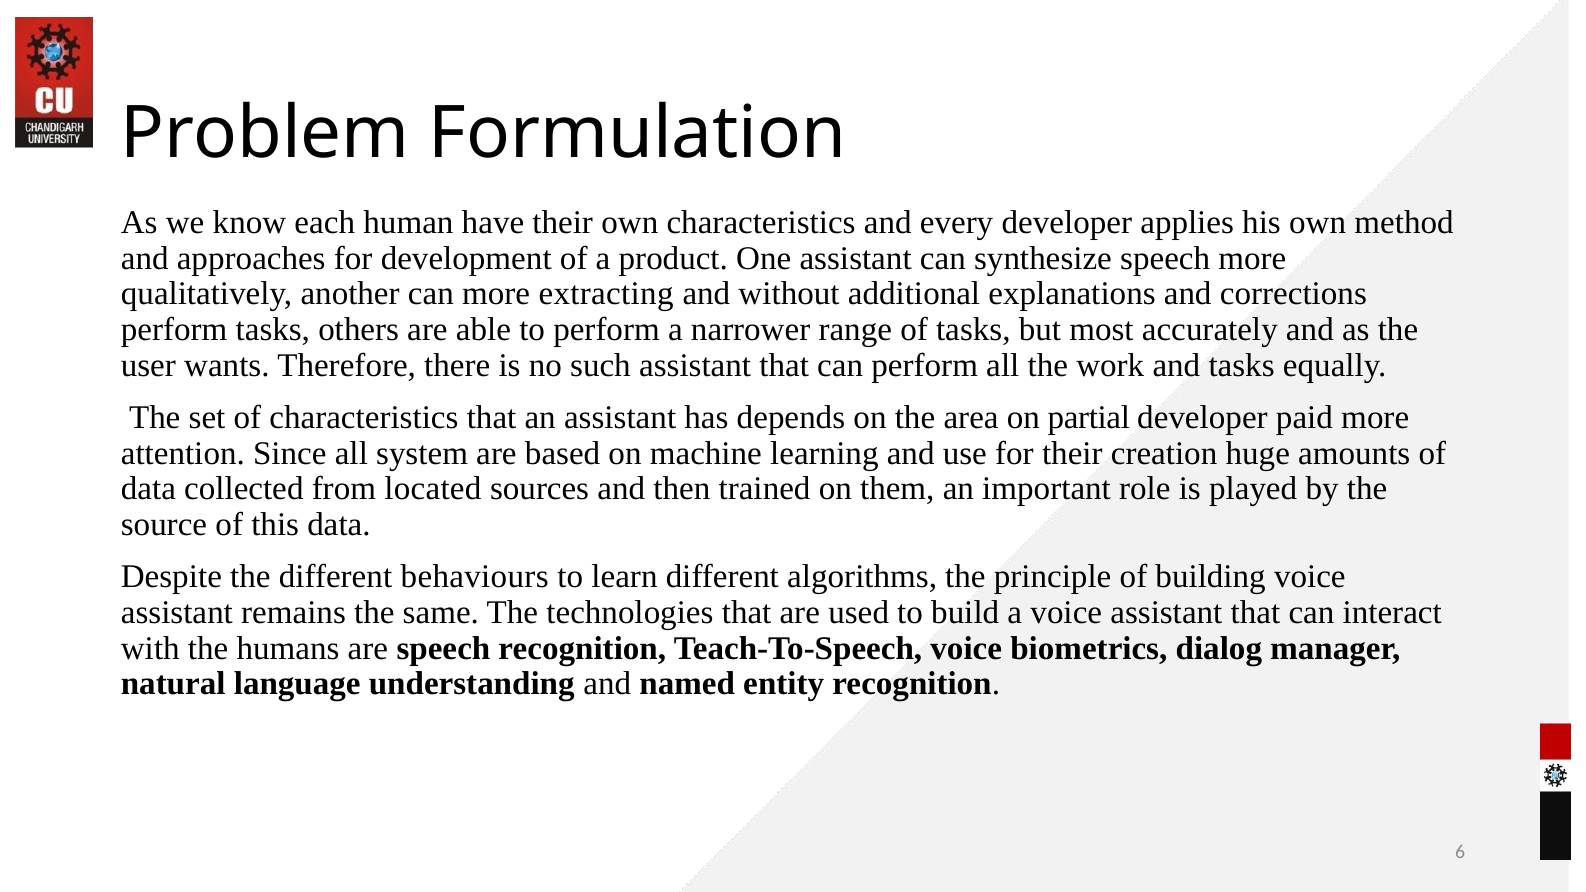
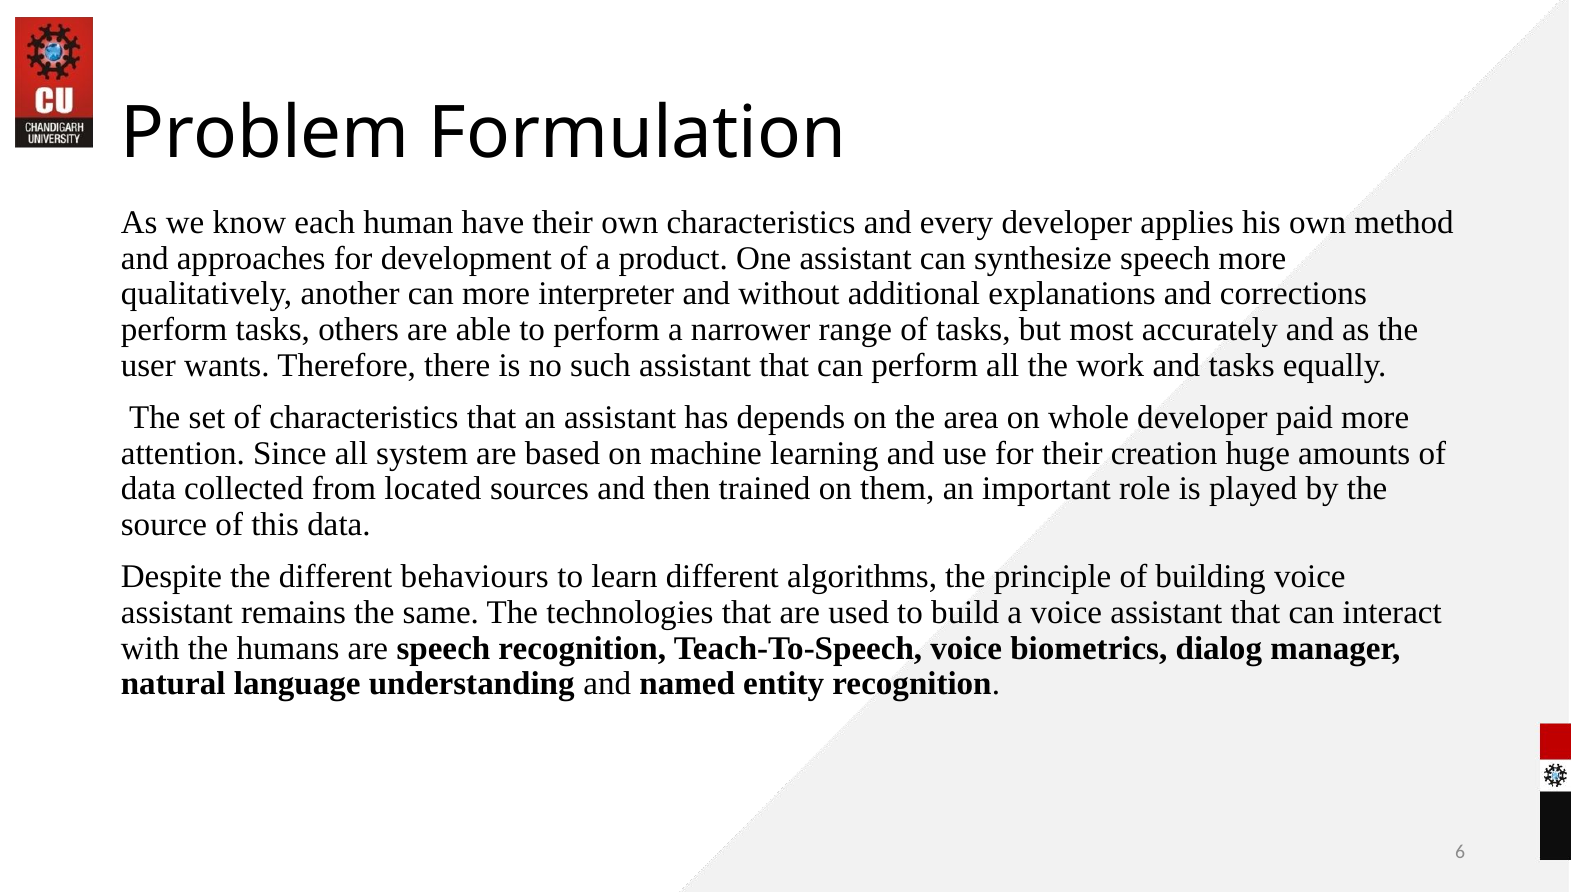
extracting: extracting -> interpreter
partial: partial -> whole
